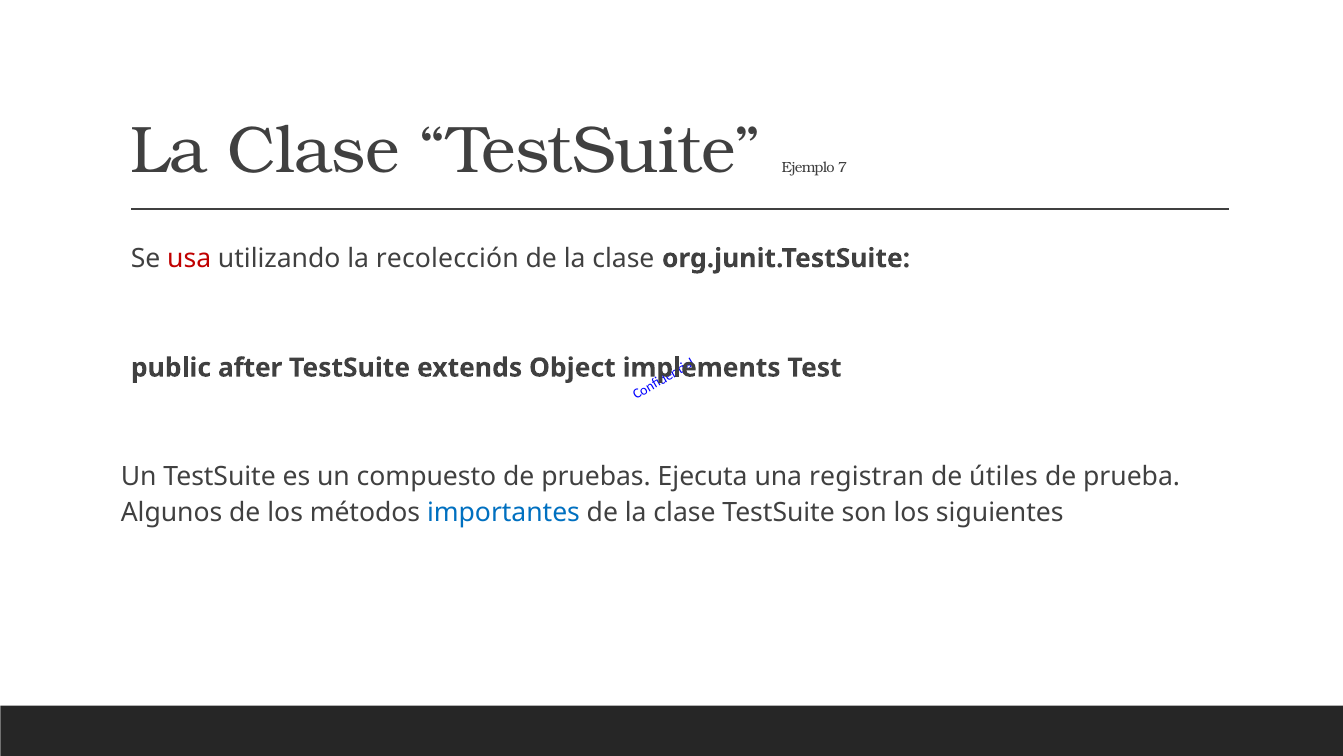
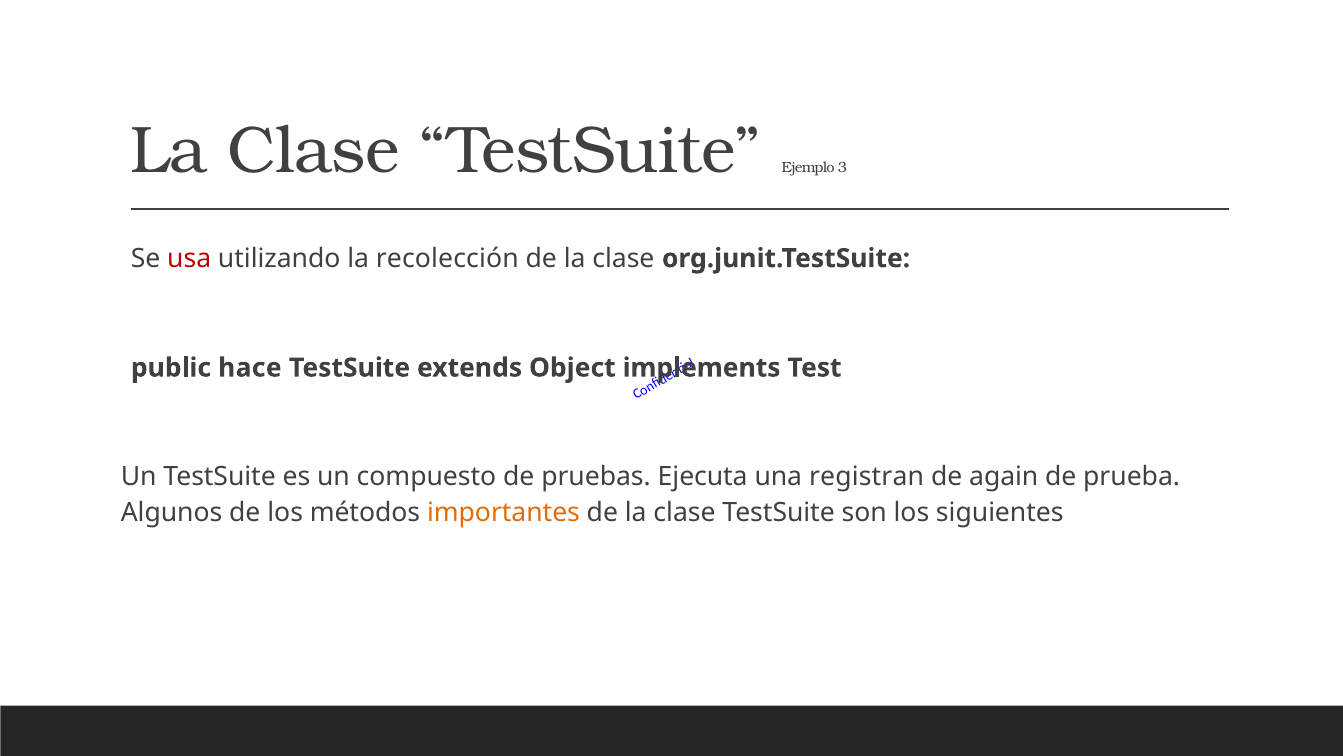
7: 7 -> 3
after: after -> hace
útiles: útiles -> again
importantes colour: blue -> orange
